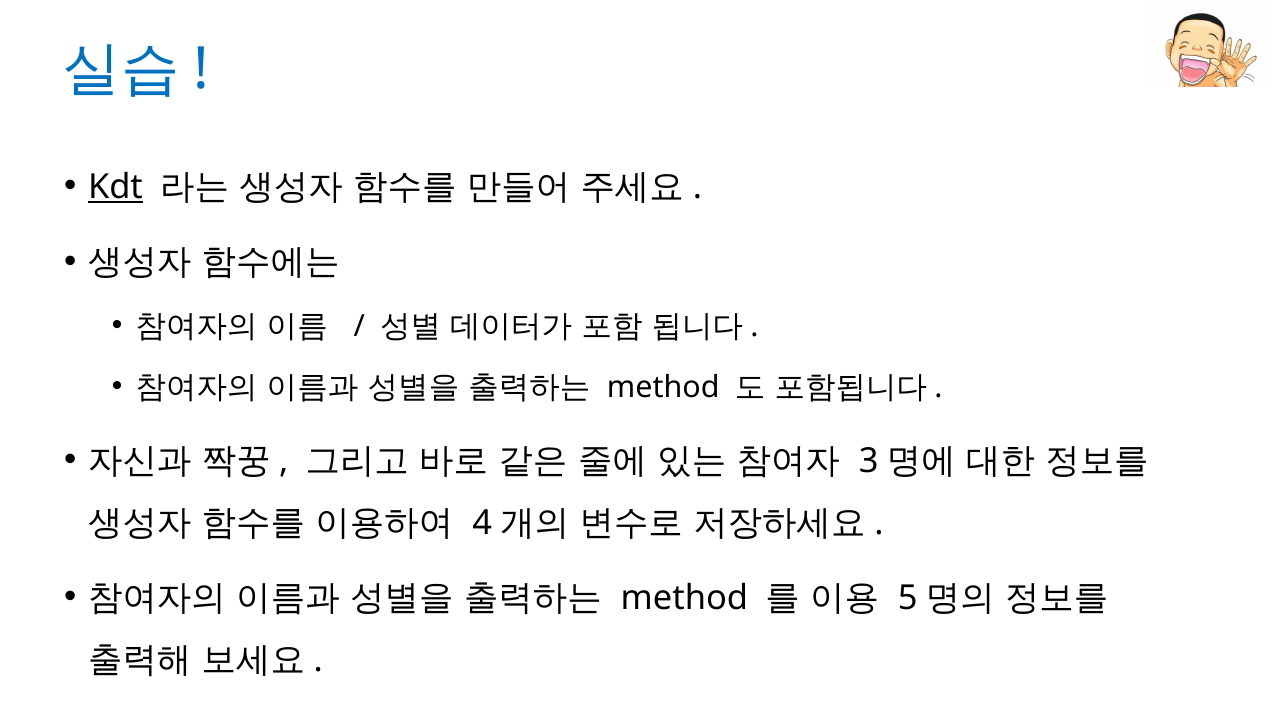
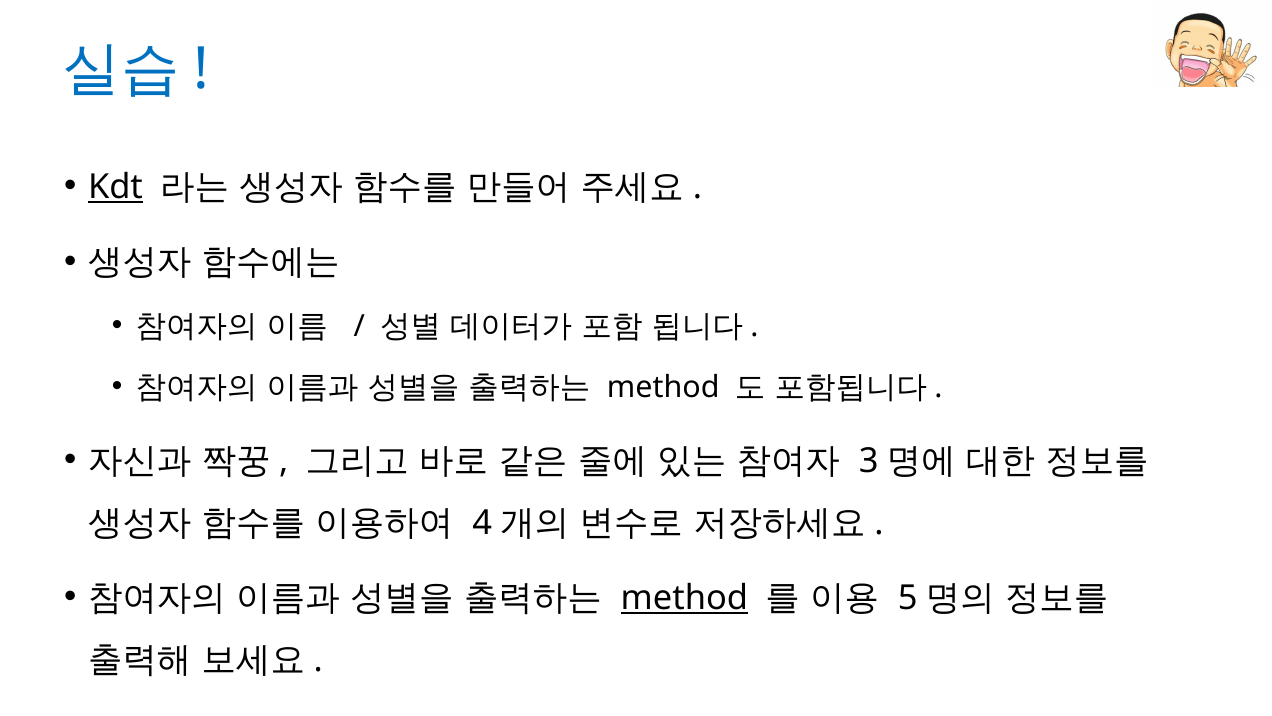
method at (684, 598) underline: none -> present
